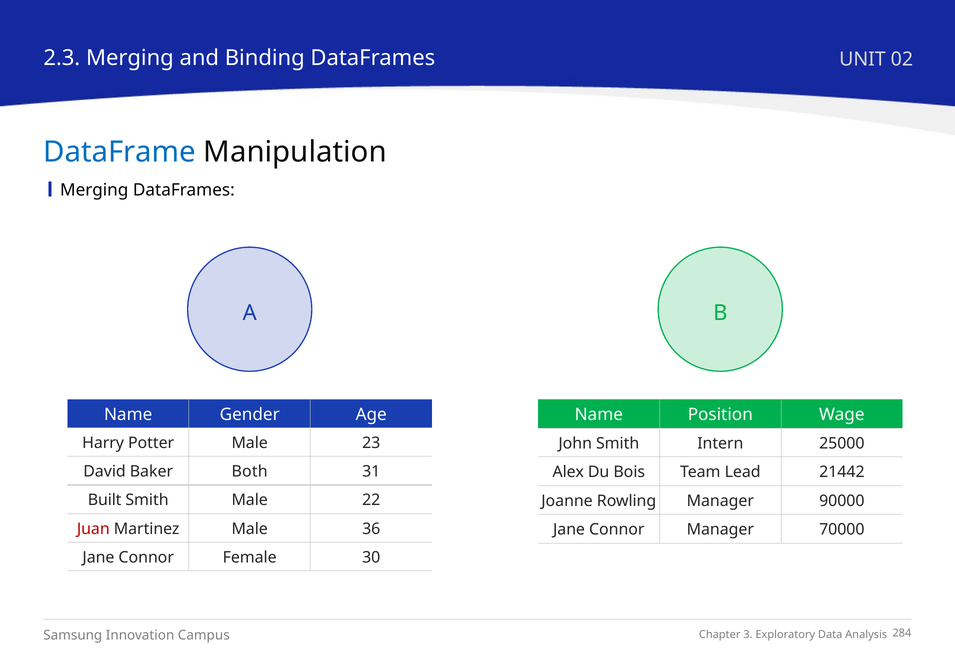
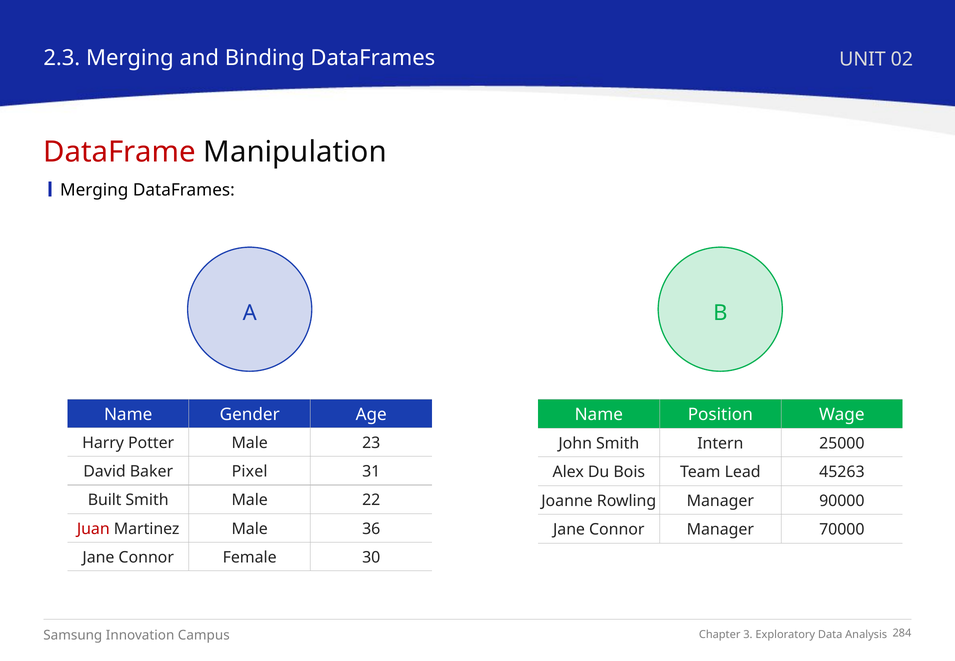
DataFrame colour: blue -> red
Both: Both -> Pixel
21442: 21442 -> 45263
